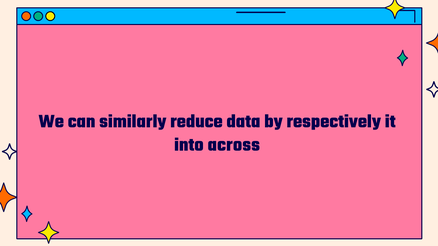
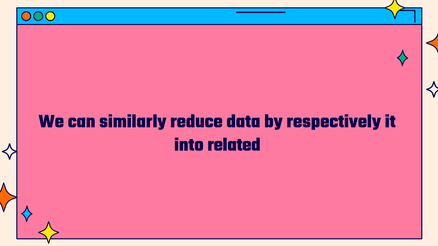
across: across -> related
